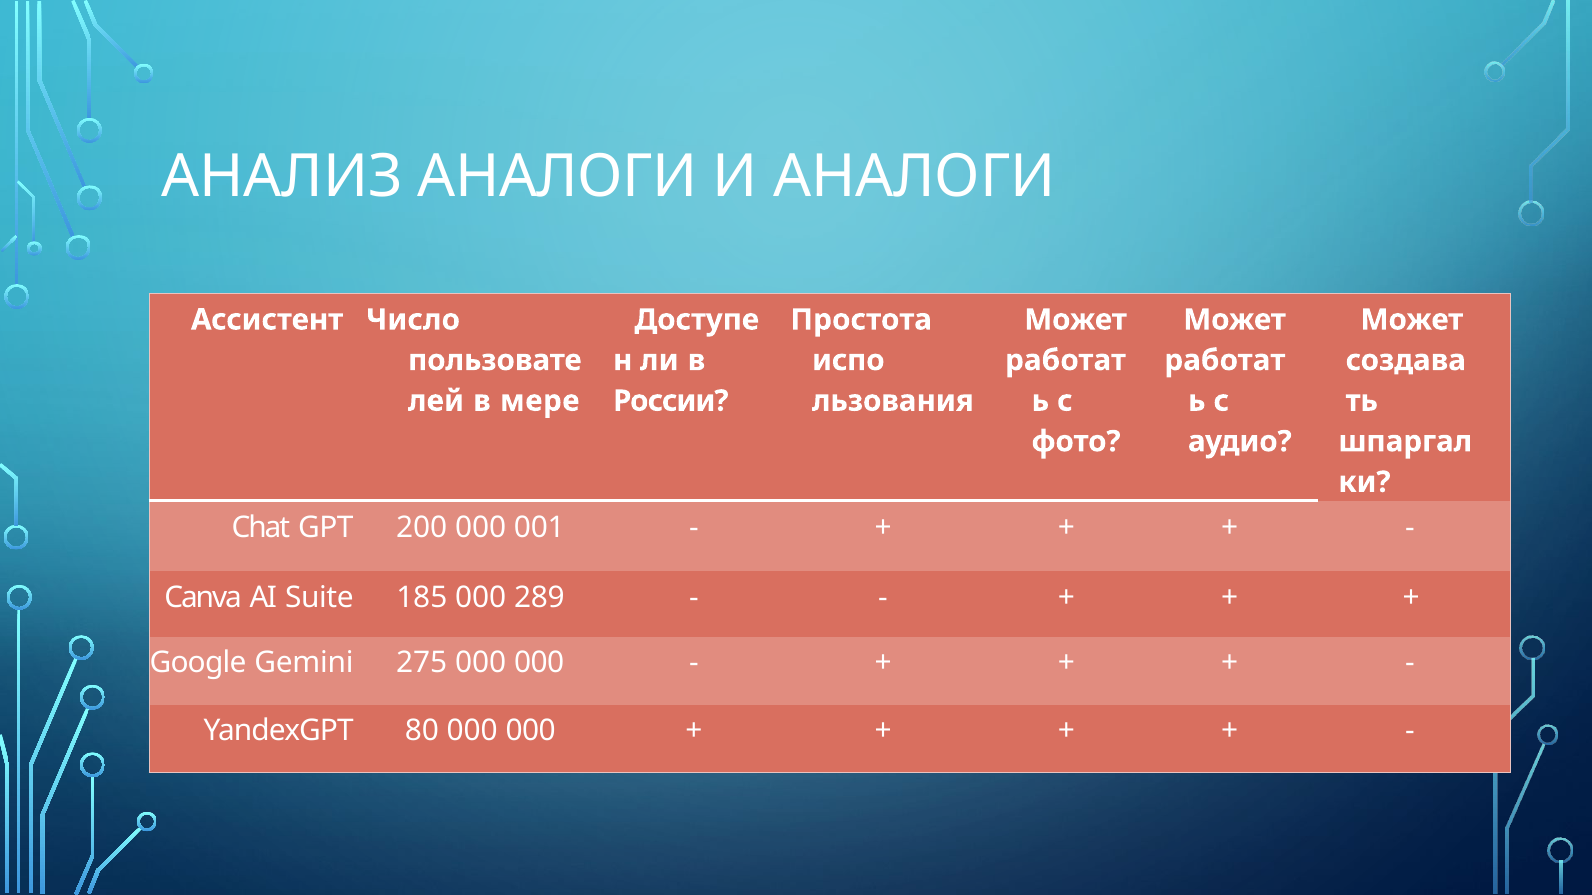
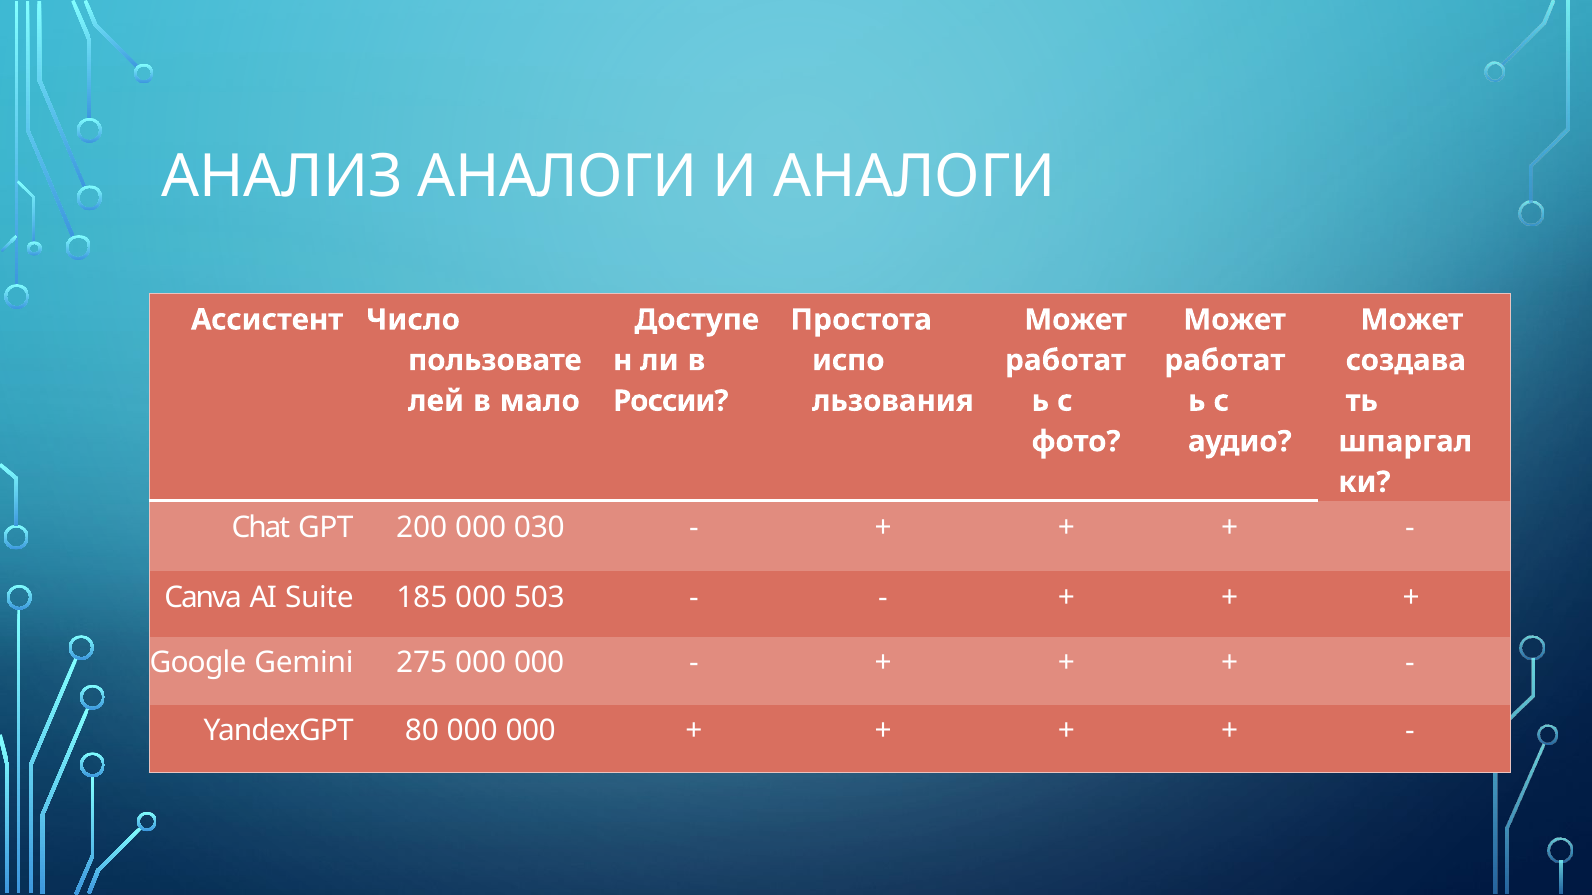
мере: мере -> мало
001: 001 -> 030
289: 289 -> 503
